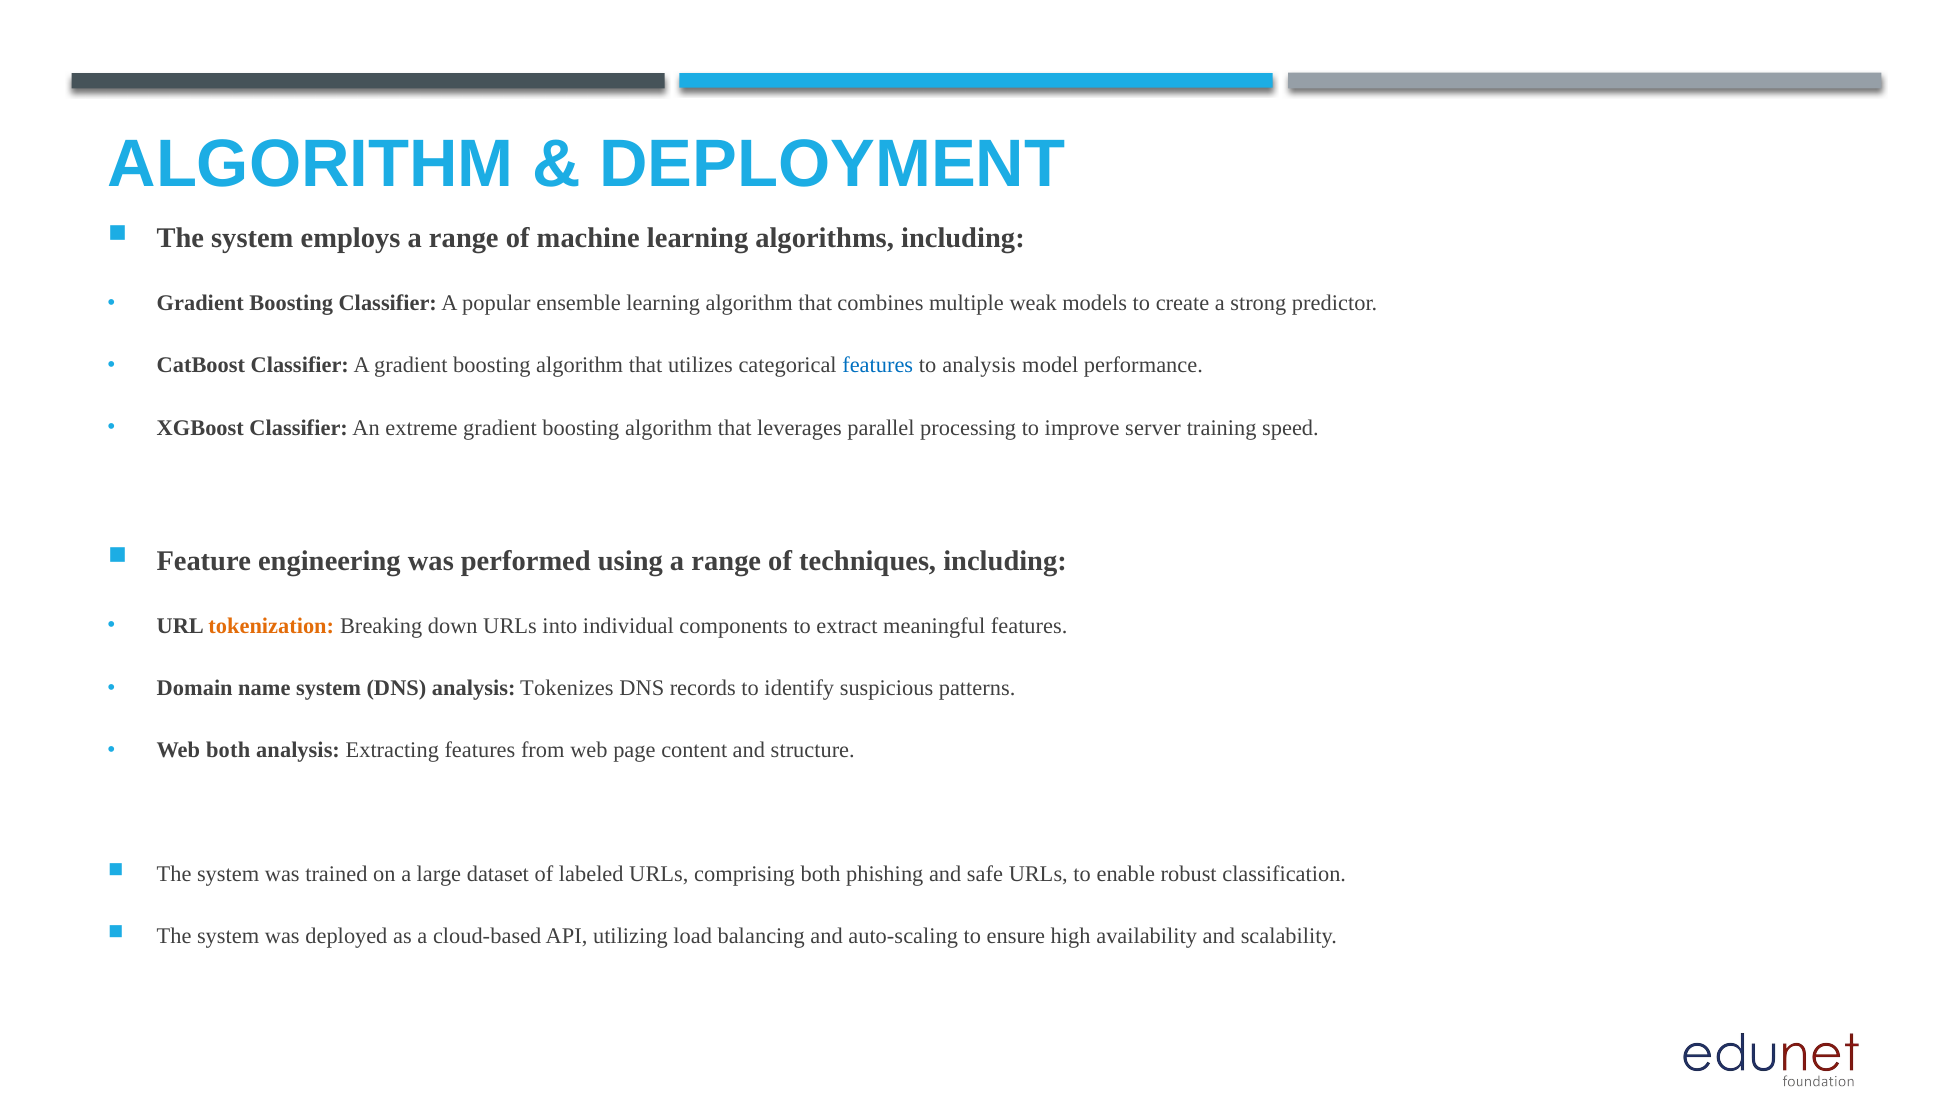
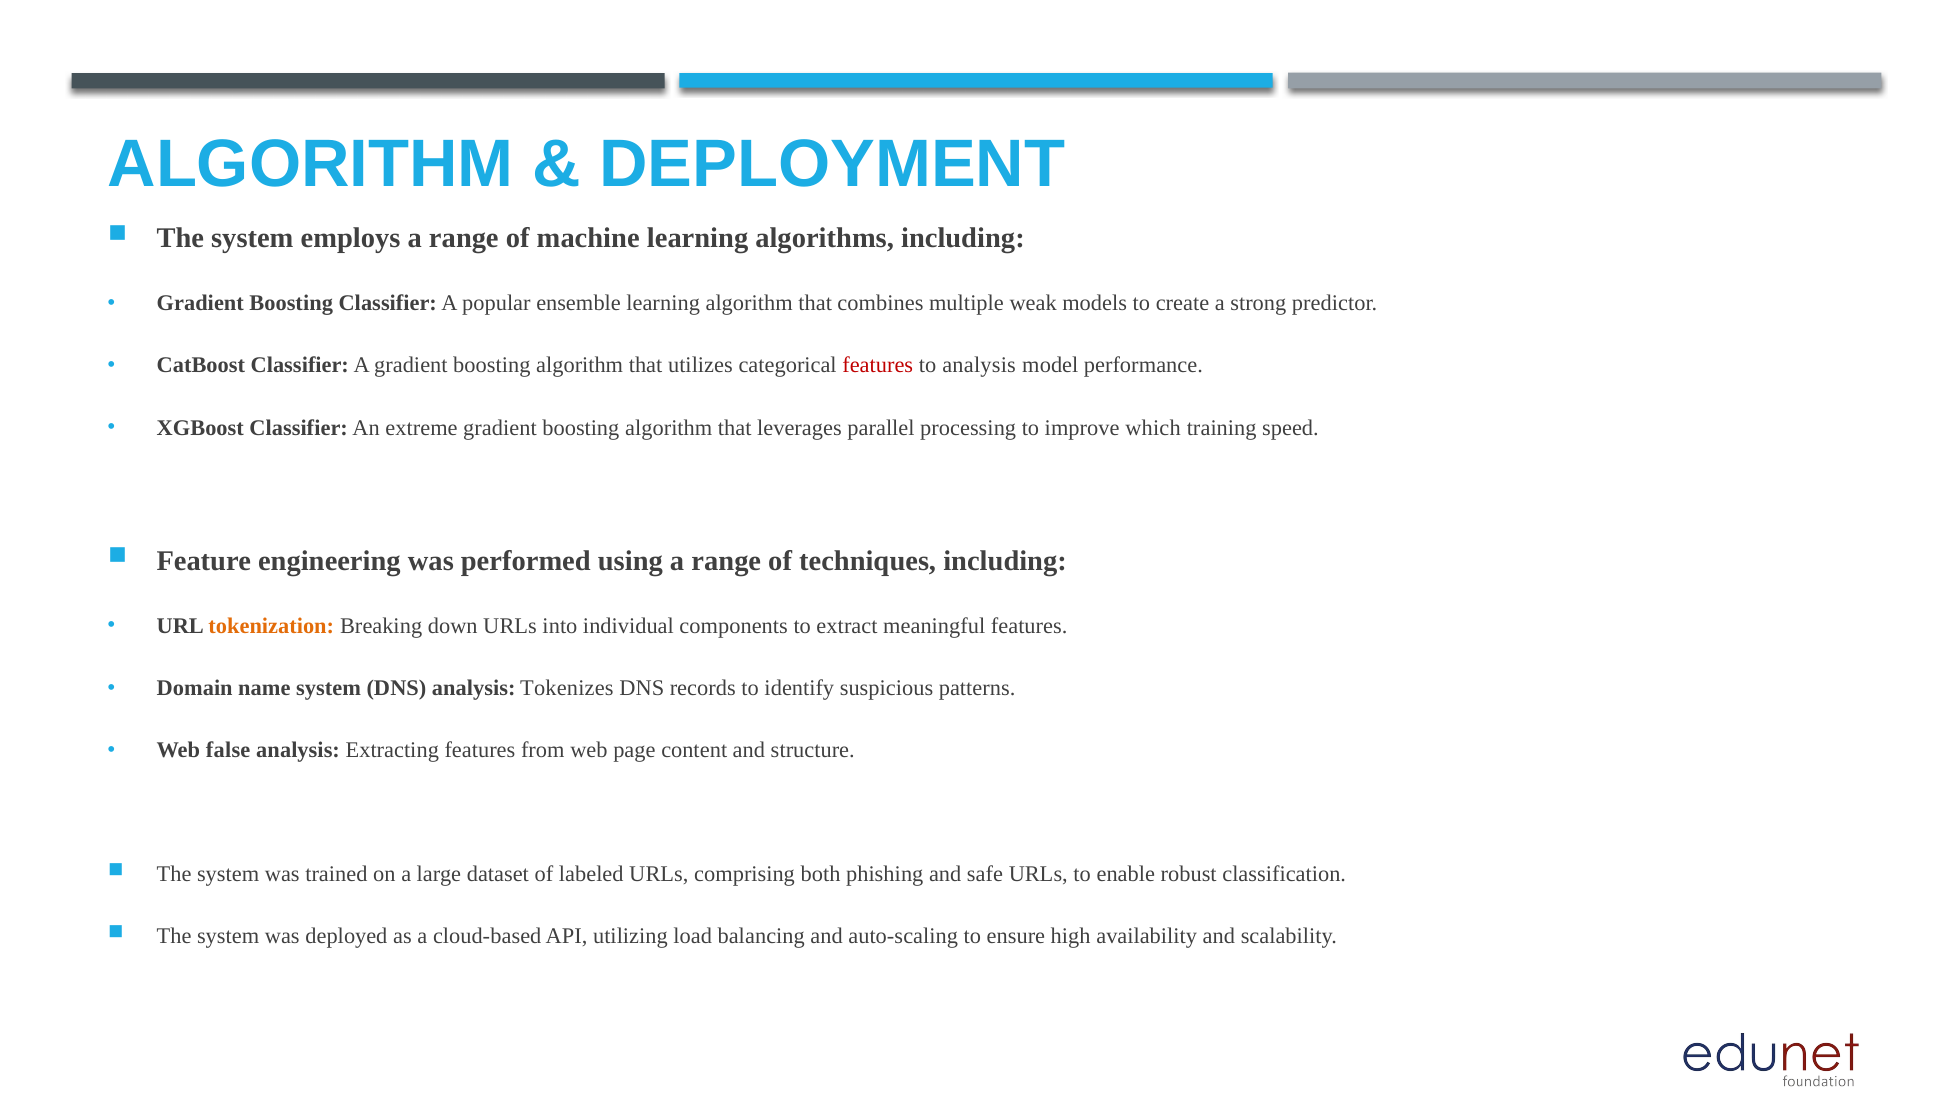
features at (878, 366) colour: blue -> red
server: server -> which
Web both: both -> false
